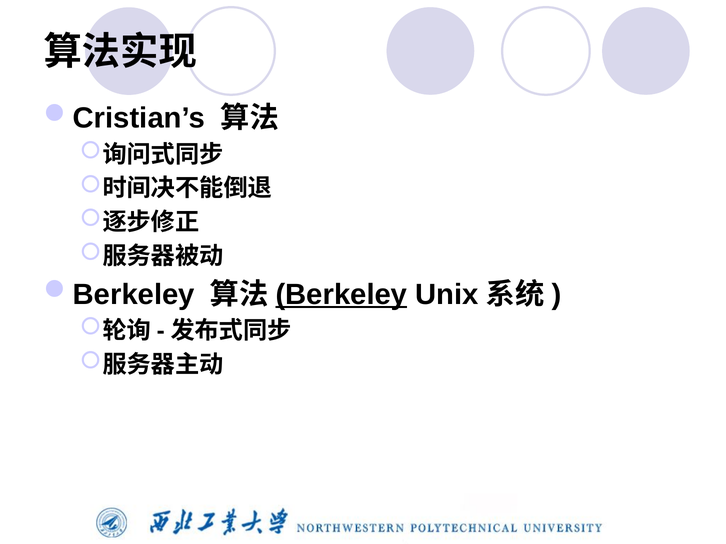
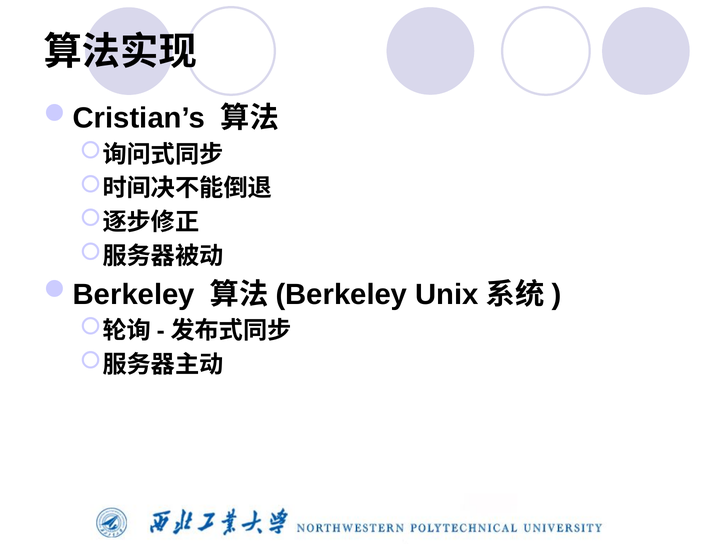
Berkeley underline: present -> none
